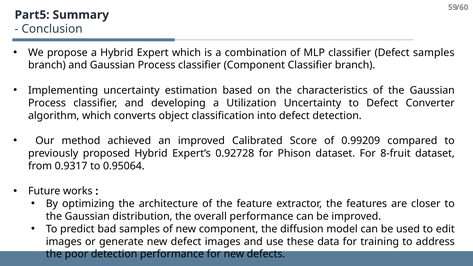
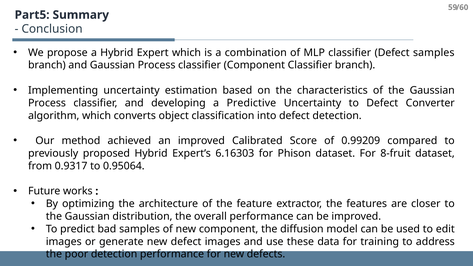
Utilization: Utilization -> Predictive
0.92728: 0.92728 -> 6.16303
